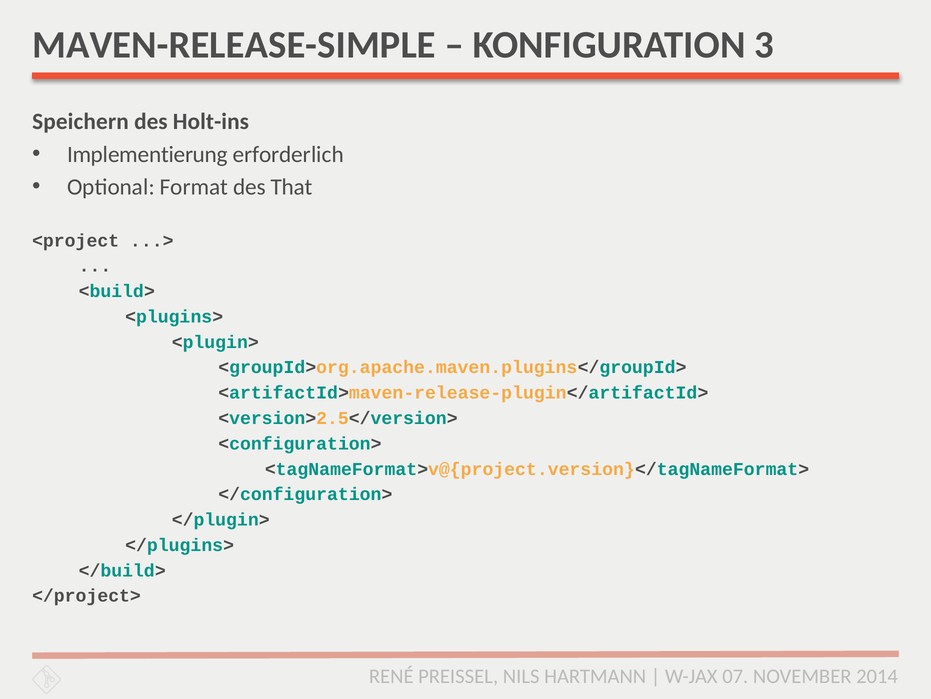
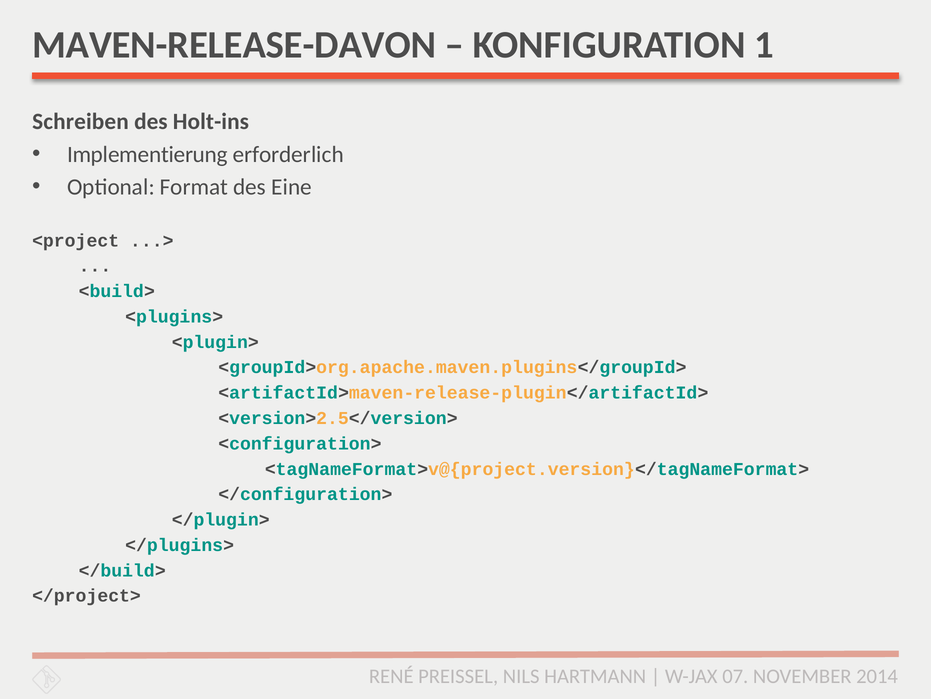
MAVEN-RELEASE-SIMPLE: MAVEN-RELEASE-SIMPLE -> MAVEN-RELEASE-DAVON
3: 3 -> 1
Speichern: Speichern -> Schreiben
That: That -> Eine
